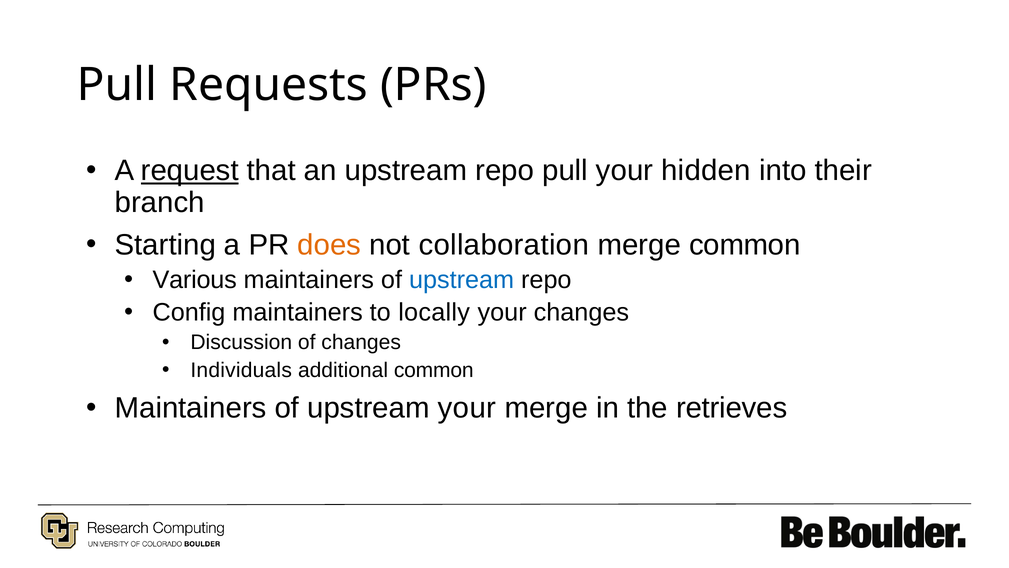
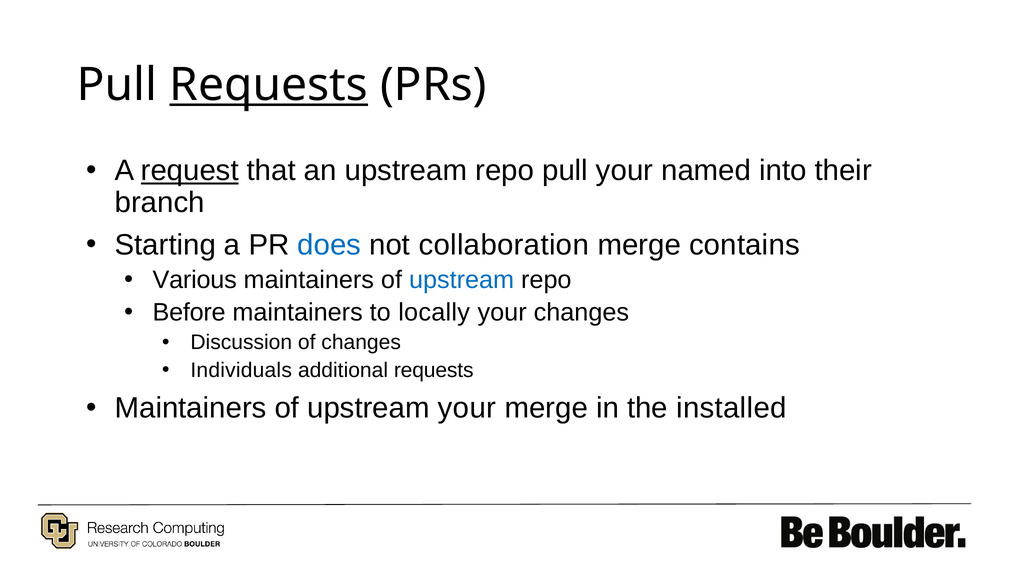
Requests at (269, 85) underline: none -> present
hidden: hidden -> named
does colour: orange -> blue
merge common: common -> contains
Config: Config -> Before
additional common: common -> requests
retrieves: retrieves -> installed
